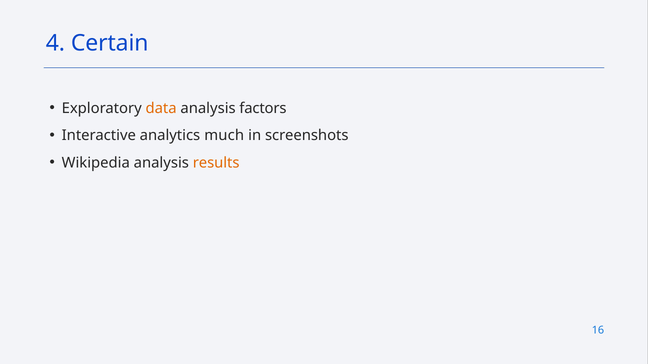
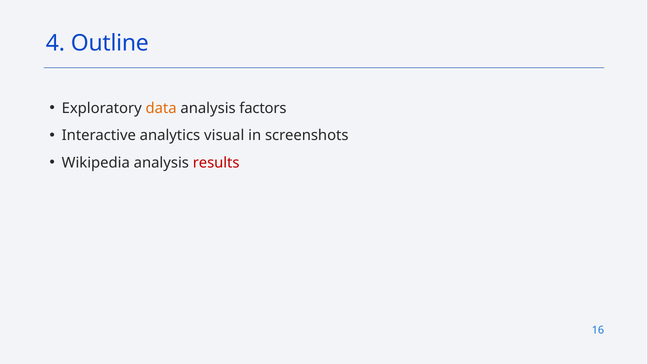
Certain: Certain -> Outline
much: much -> visual
results colour: orange -> red
